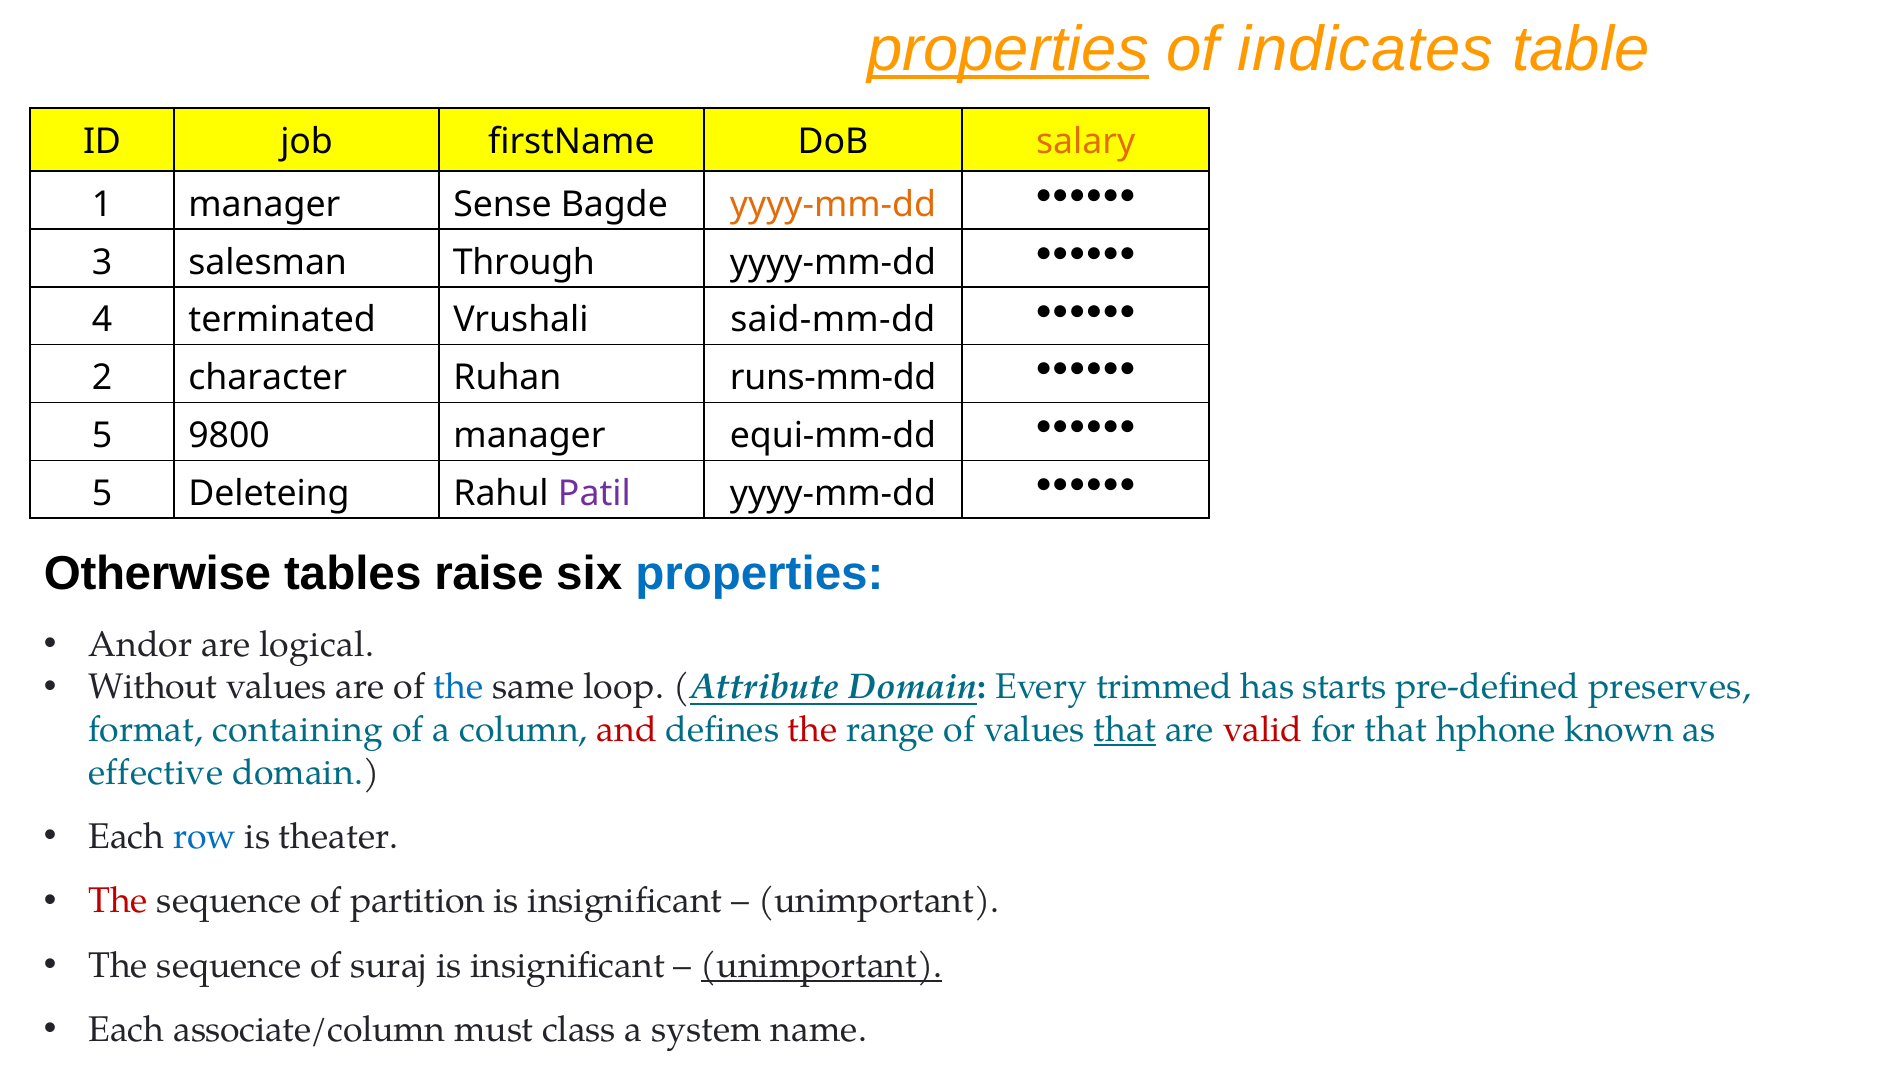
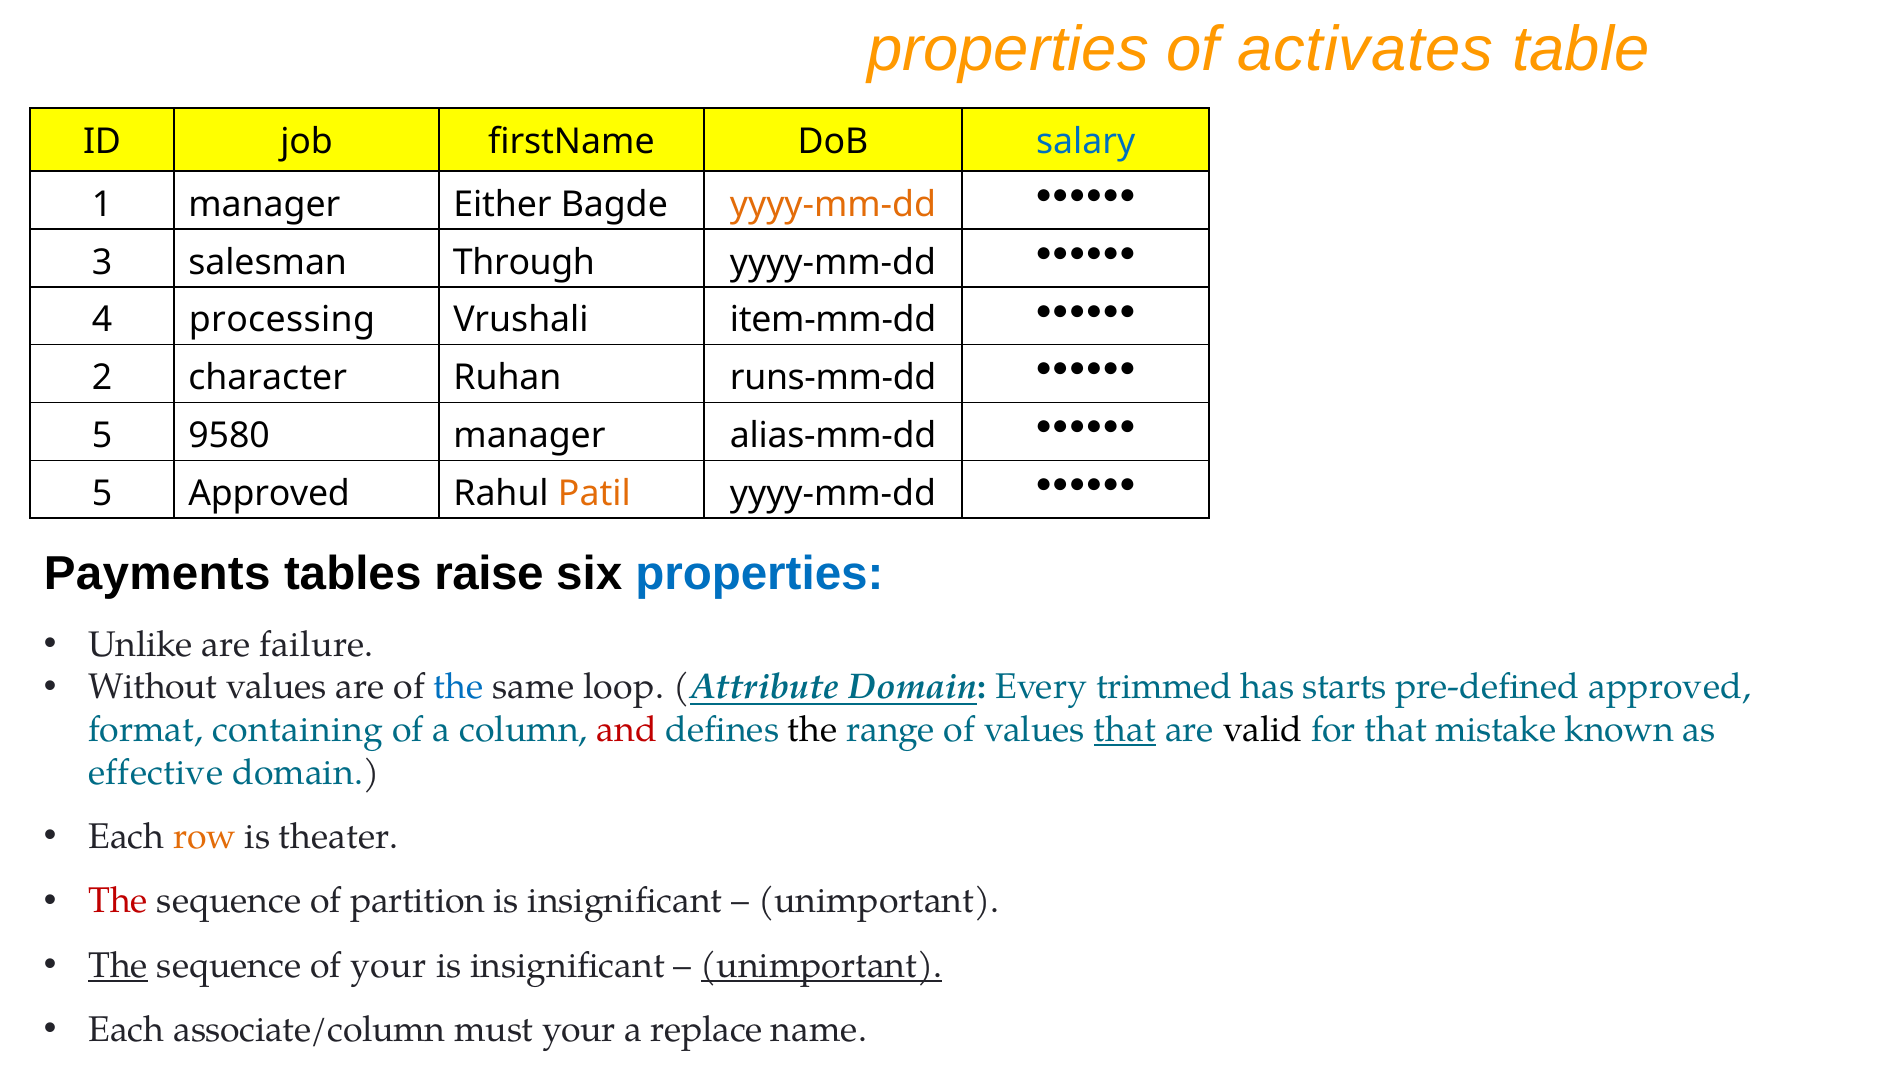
properties at (1008, 50) underline: present -> none
indicates: indicates -> activates
salary colour: orange -> blue
Sense: Sense -> Either
terminated: terminated -> processing
said-mm-dd: said-mm-dd -> item-mm-dd
9800: 9800 -> 9580
equi-mm-dd: equi-mm-dd -> alias-mm-dd
5 Deleteing: Deleteing -> Approved
Patil colour: purple -> orange
Otherwise: Otherwise -> Payments
Andor: Andor -> Unlike
logical: logical -> failure
pre-defined preserves: preserves -> approved
the at (813, 730) colour: red -> black
valid colour: red -> black
hphone: hphone -> mistake
row colour: blue -> orange
The at (118, 965) underline: none -> present
of suraj: suraj -> your
must class: class -> your
system: system -> replace
